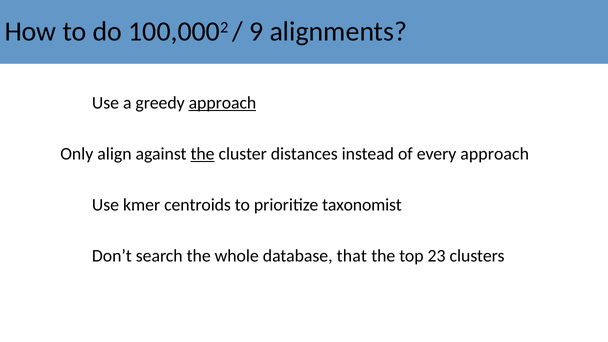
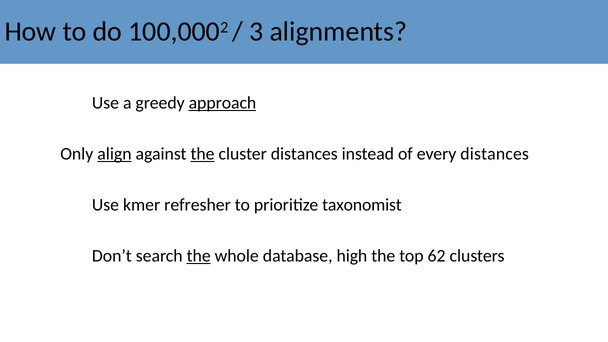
9: 9 -> 3
align underline: none -> present
every approach: approach -> distances
centroids: centroids -> refresher
the at (199, 256) underline: none -> present
that: that -> high
23: 23 -> 62
